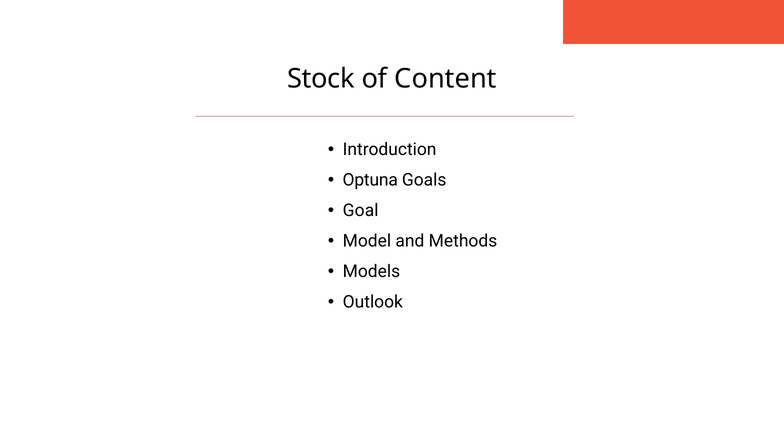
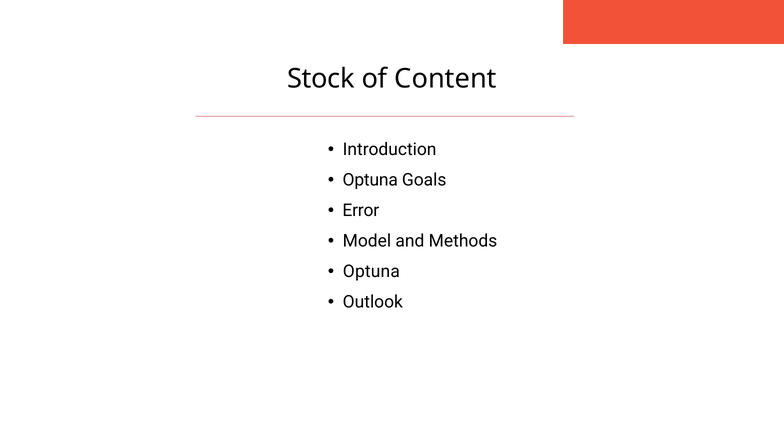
Goal: Goal -> Error
Models at (371, 272): Models -> Optuna
